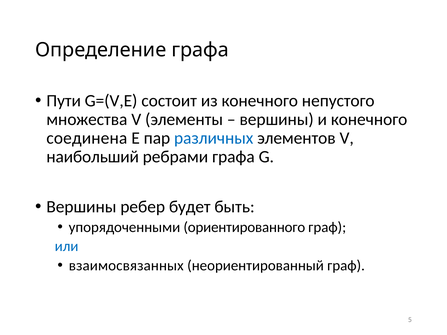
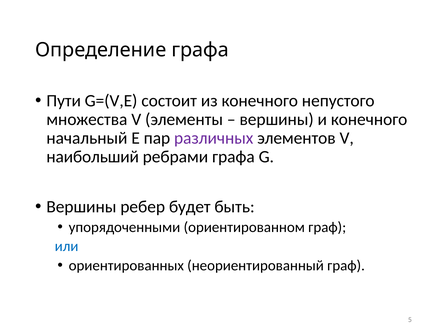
соединена: соединена -> начальный
различных colour: blue -> purple
ориентированного: ориентированного -> ориентированном
взаимосвязанных: взаимосвязанных -> ориентированных
